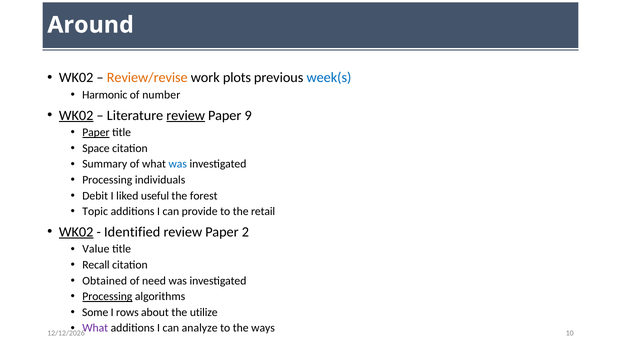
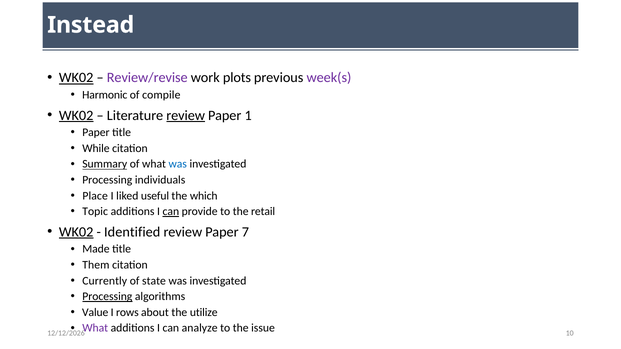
Around: Around -> Instead
WK02 at (76, 78) underline: none -> present
Review/revise colour: orange -> purple
week(s colour: blue -> purple
number: number -> compile
9: 9 -> 1
Paper at (96, 133) underline: present -> none
Space: Space -> While
Summary underline: none -> present
Debit: Debit -> Place
forest: forest -> which
can at (171, 212) underline: none -> present
2: 2 -> 7
Value: Value -> Made
Recall: Recall -> Them
Obtained: Obtained -> Currently
need: need -> state
Some: Some -> Value
ways: ways -> issue
